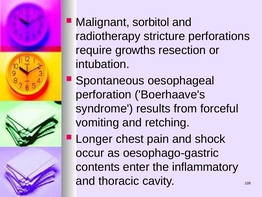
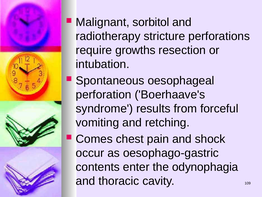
Longer: Longer -> Comes
inflammatory: inflammatory -> odynophagia
